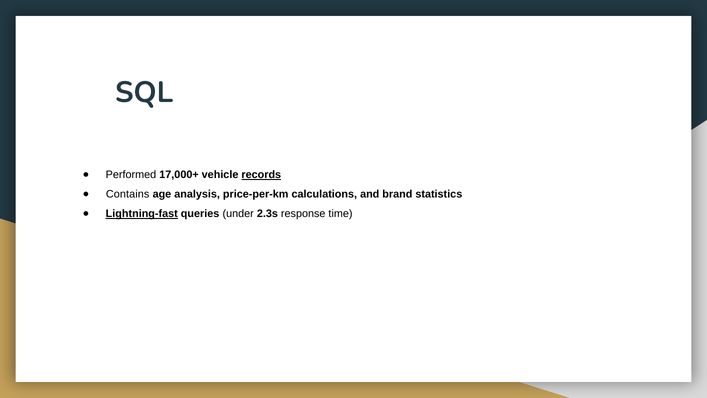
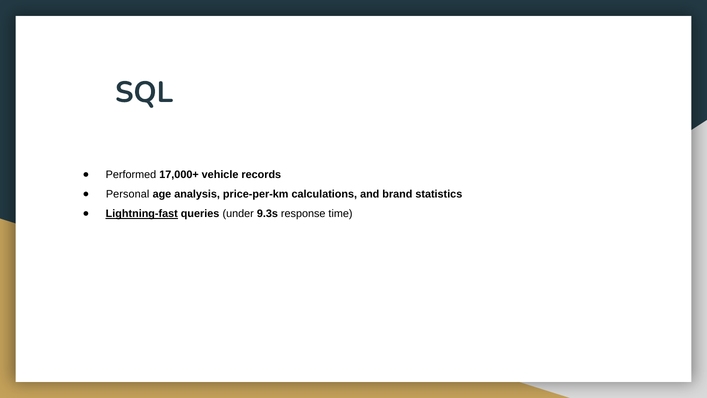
records underline: present -> none
Contains: Contains -> Personal
2.3s: 2.3s -> 9.3s
